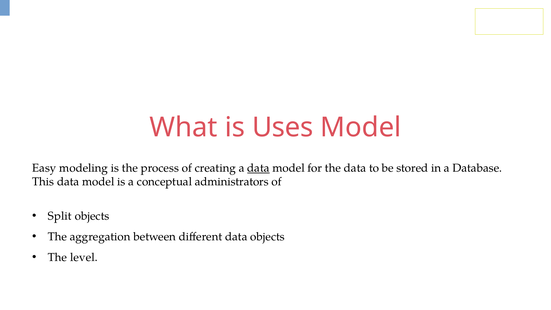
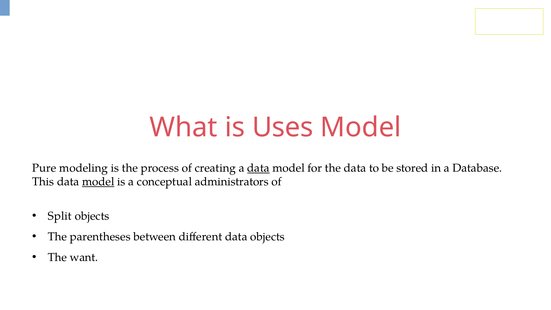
Easy: Easy -> Pure
model at (98, 182) underline: none -> present
aggregation: aggregation -> parentheses
level: level -> want
